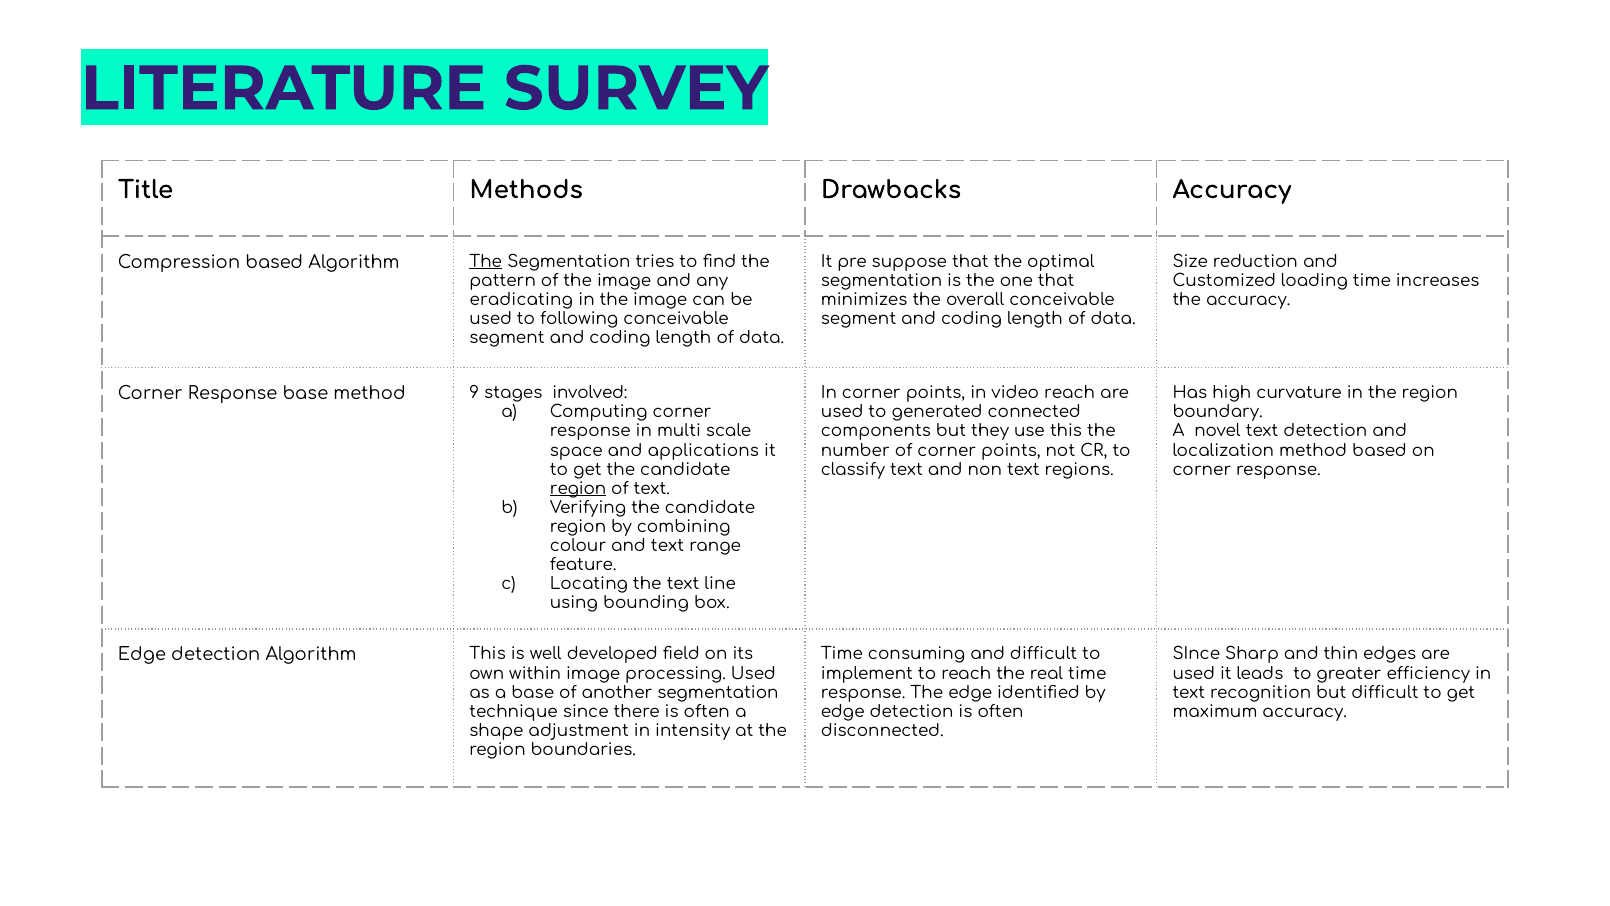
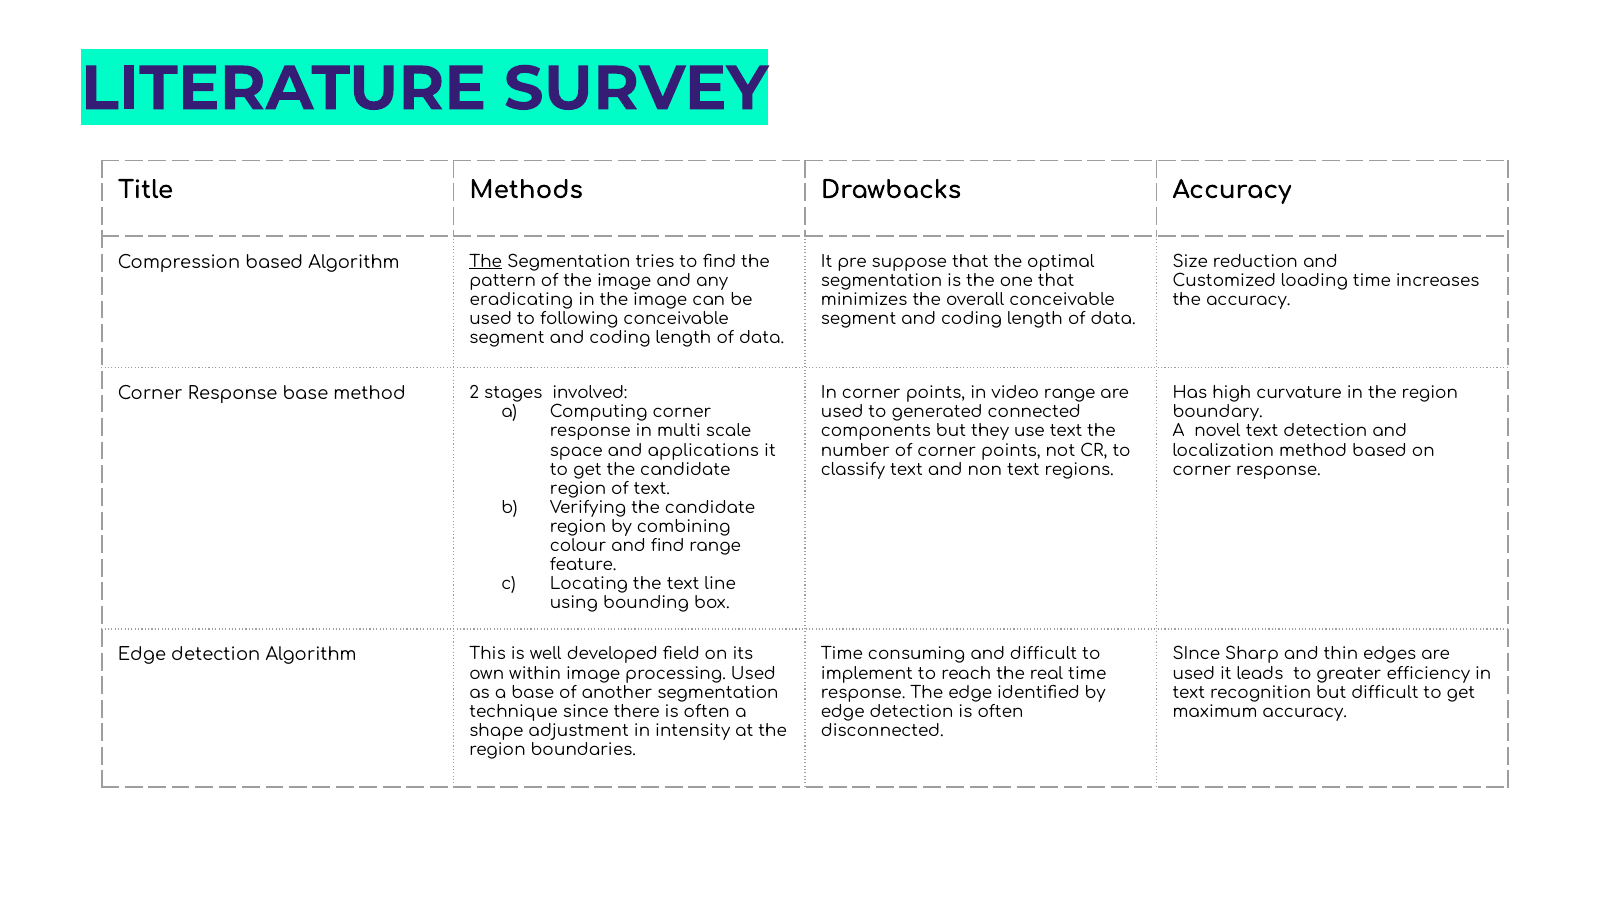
9: 9 -> 2
video reach: reach -> range
use this: this -> text
region at (578, 488) underline: present -> none
and text: text -> find
